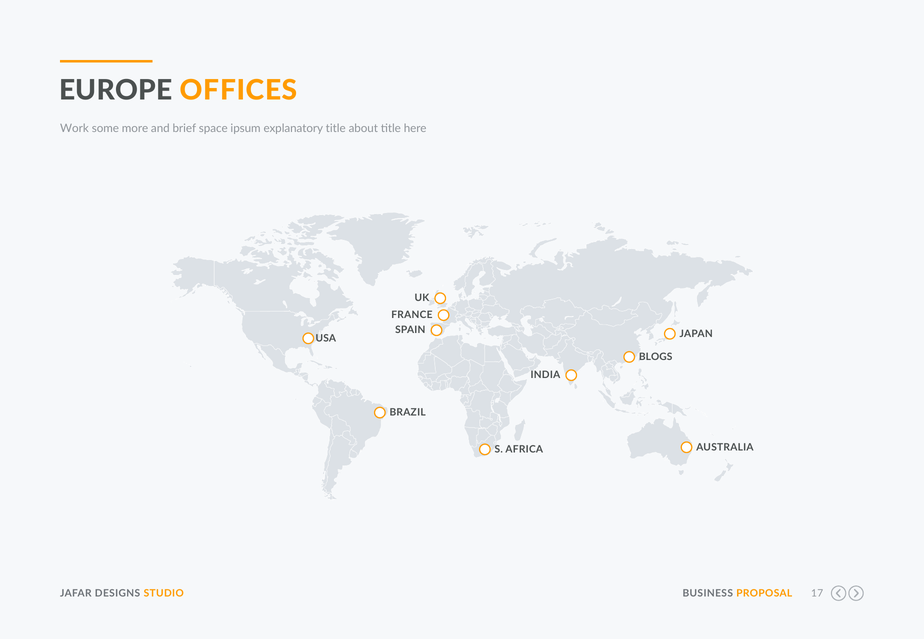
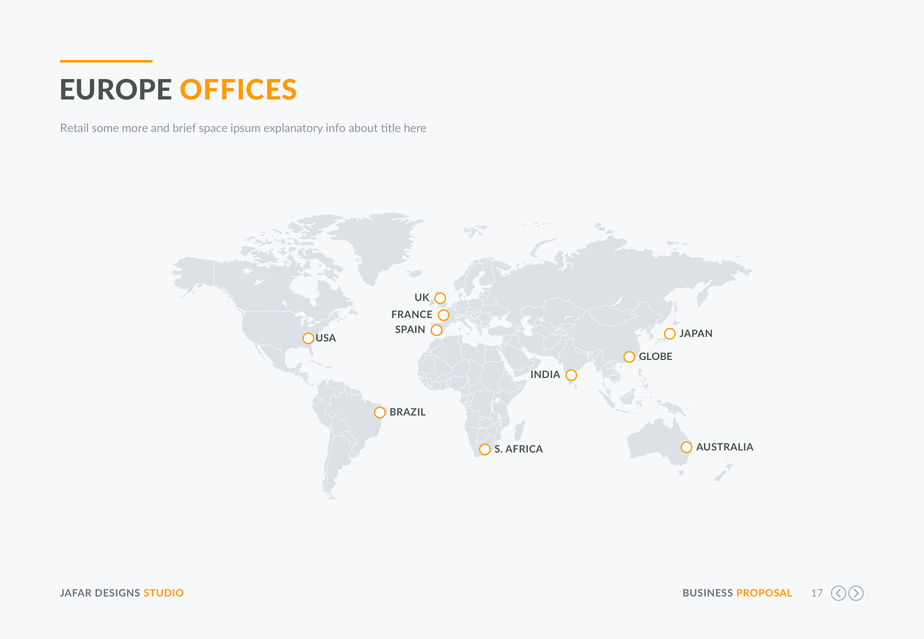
Work: Work -> Retail
explanatory title: title -> info
BLOGS: BLOGS -> GLOBE
